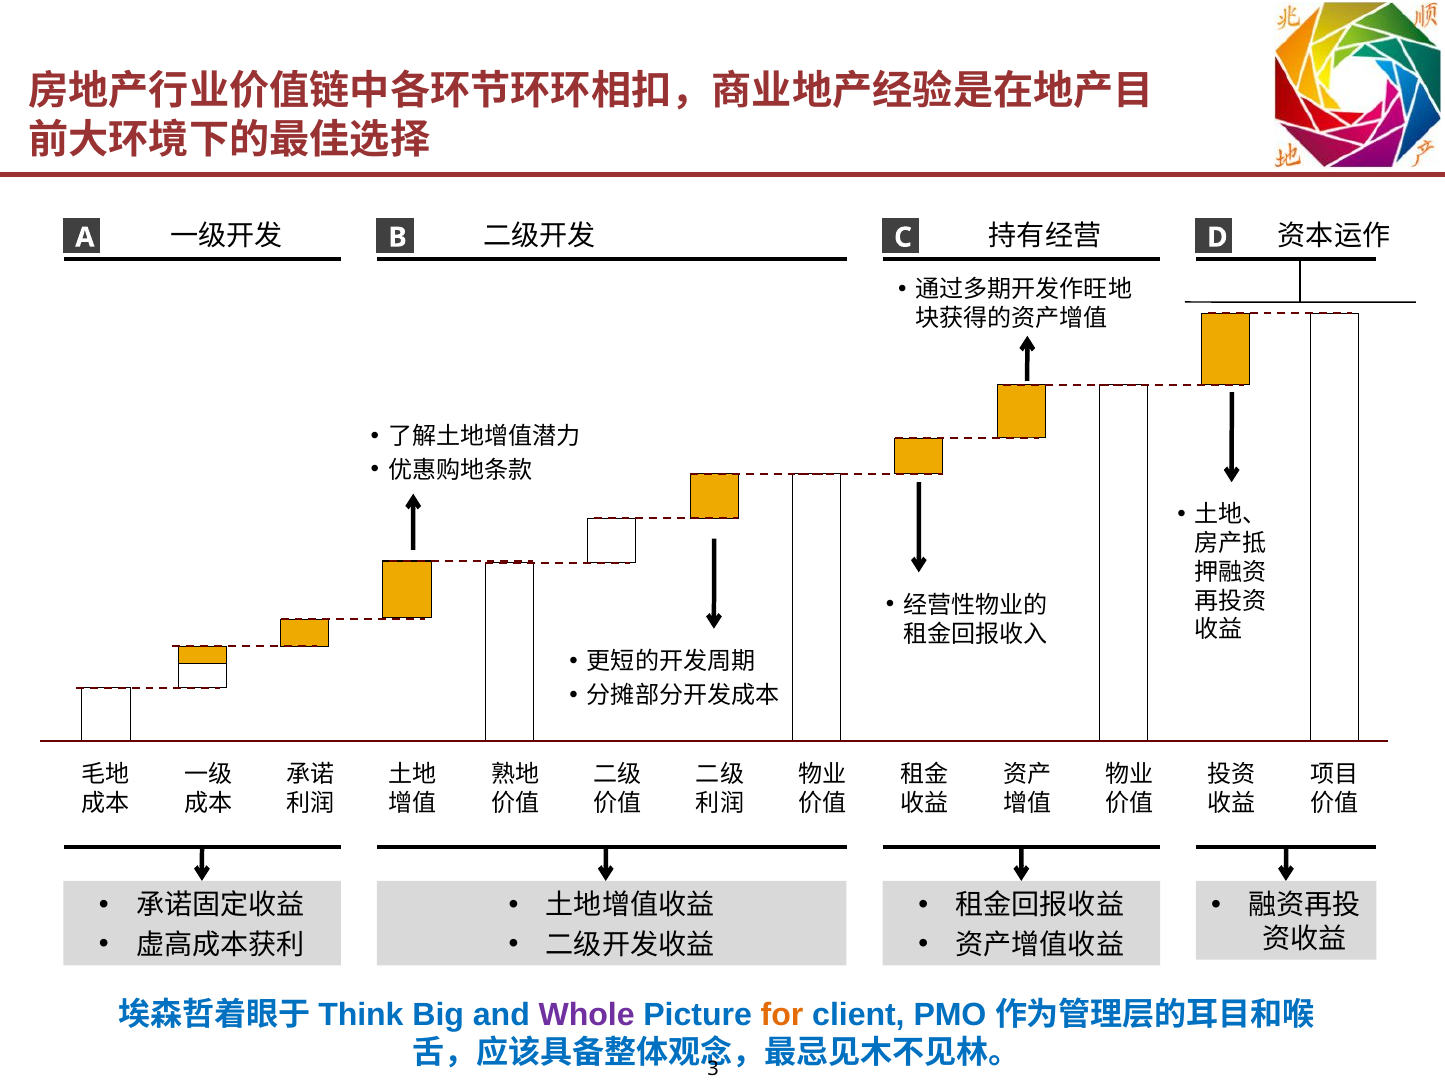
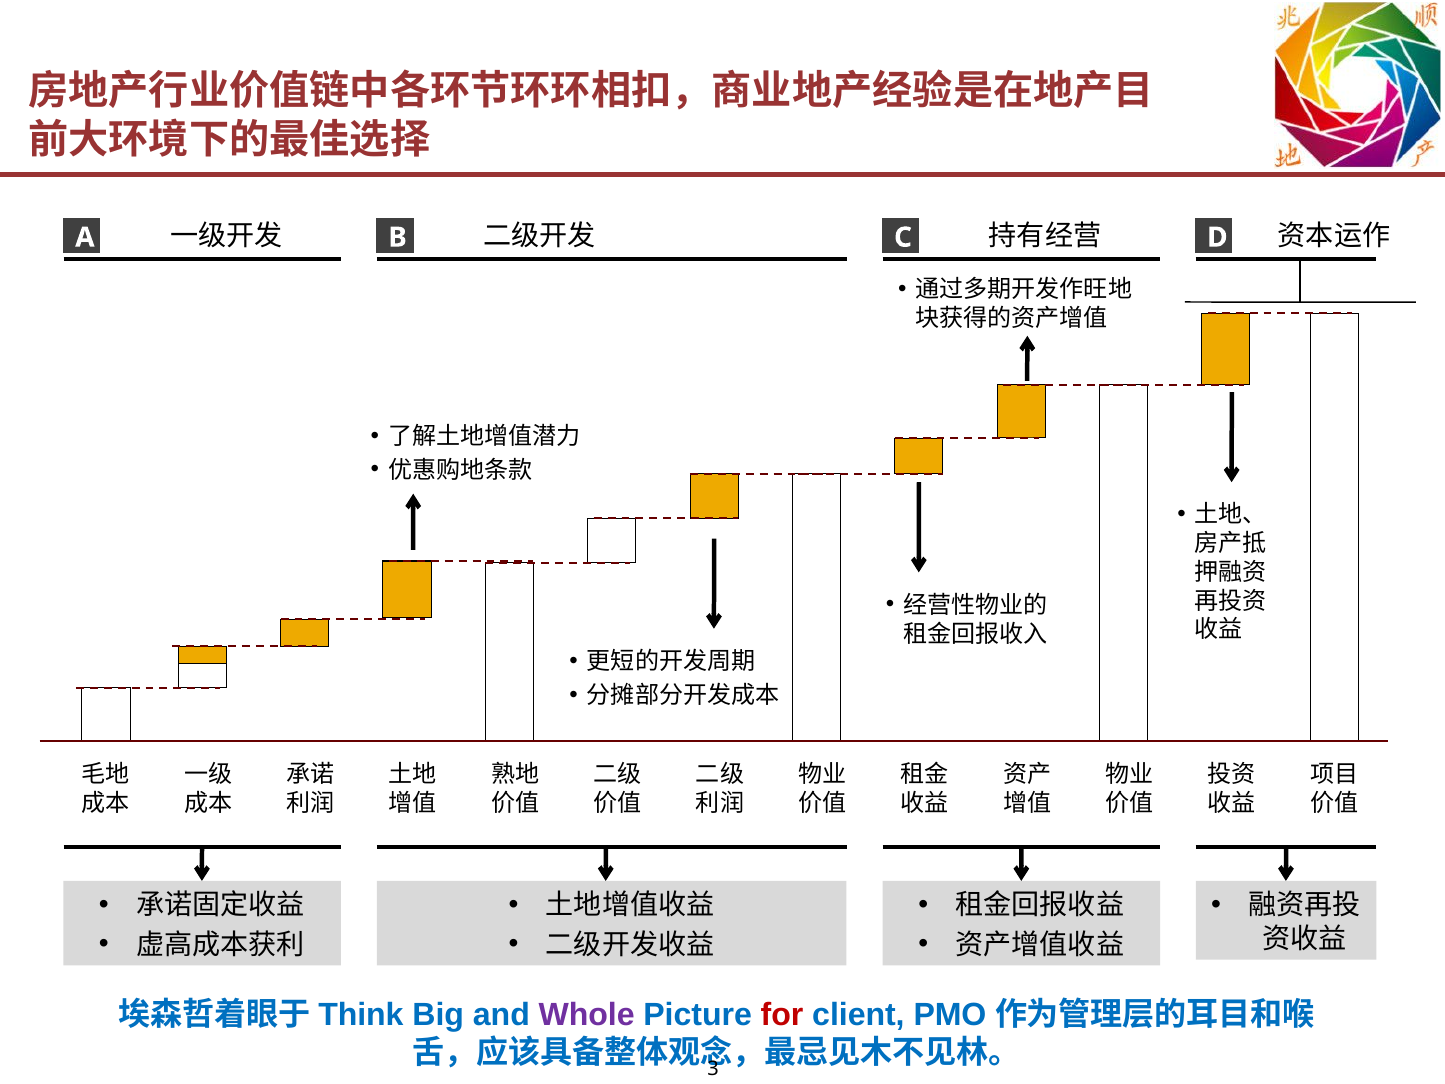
for colour: orange -> red
